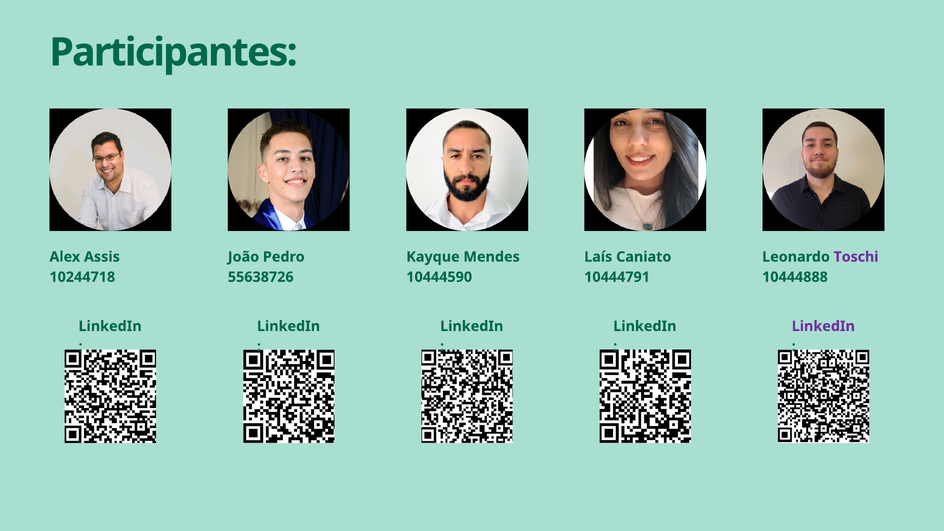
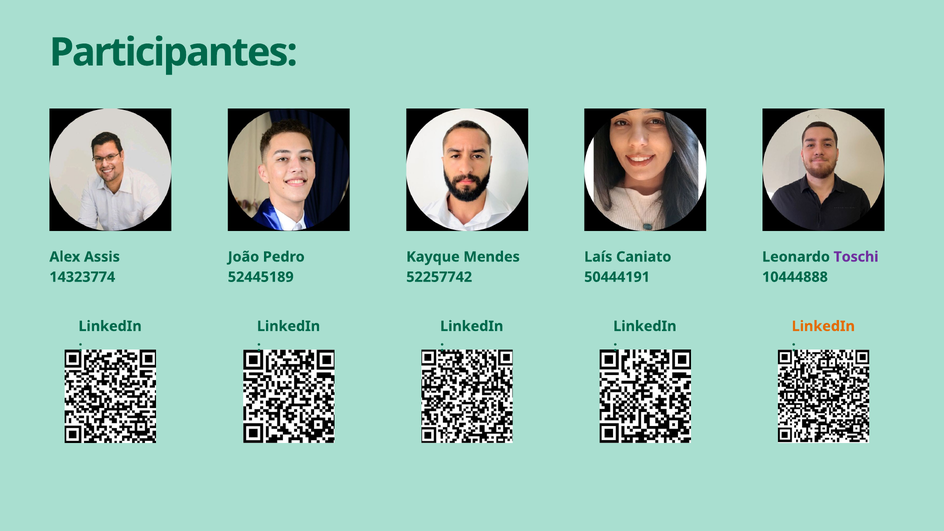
10244718: 10244718 -> 14323774
55638726: 55638726 -> 52445189
10444590: 10444590 -> 52257742
10444791: 10444791 -> 50444191
LinkedIn at (823, 326) colour: purple -> orange
